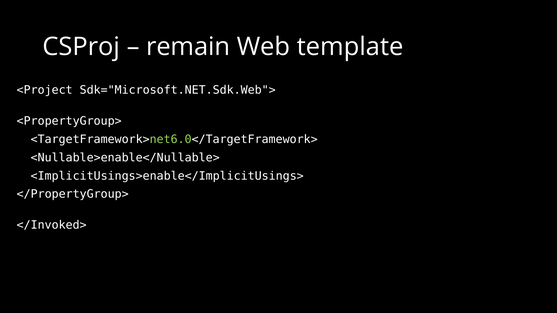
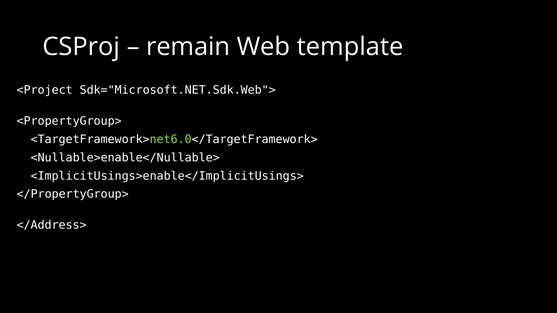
</Invoked>: </Invoked> -> </Address>
